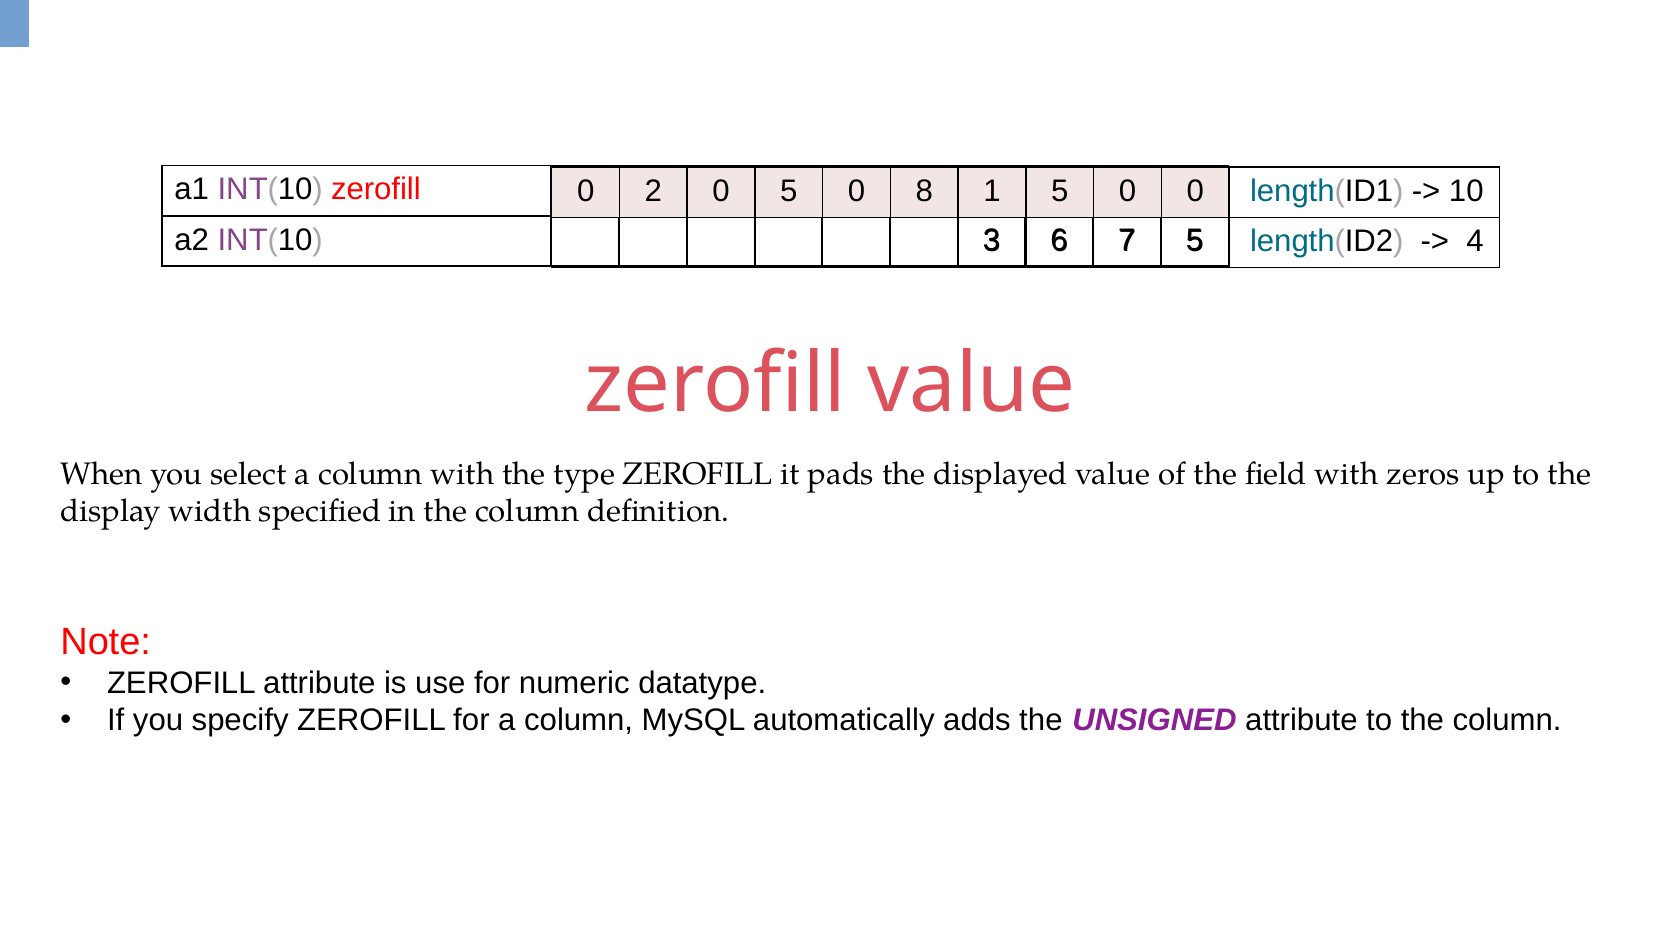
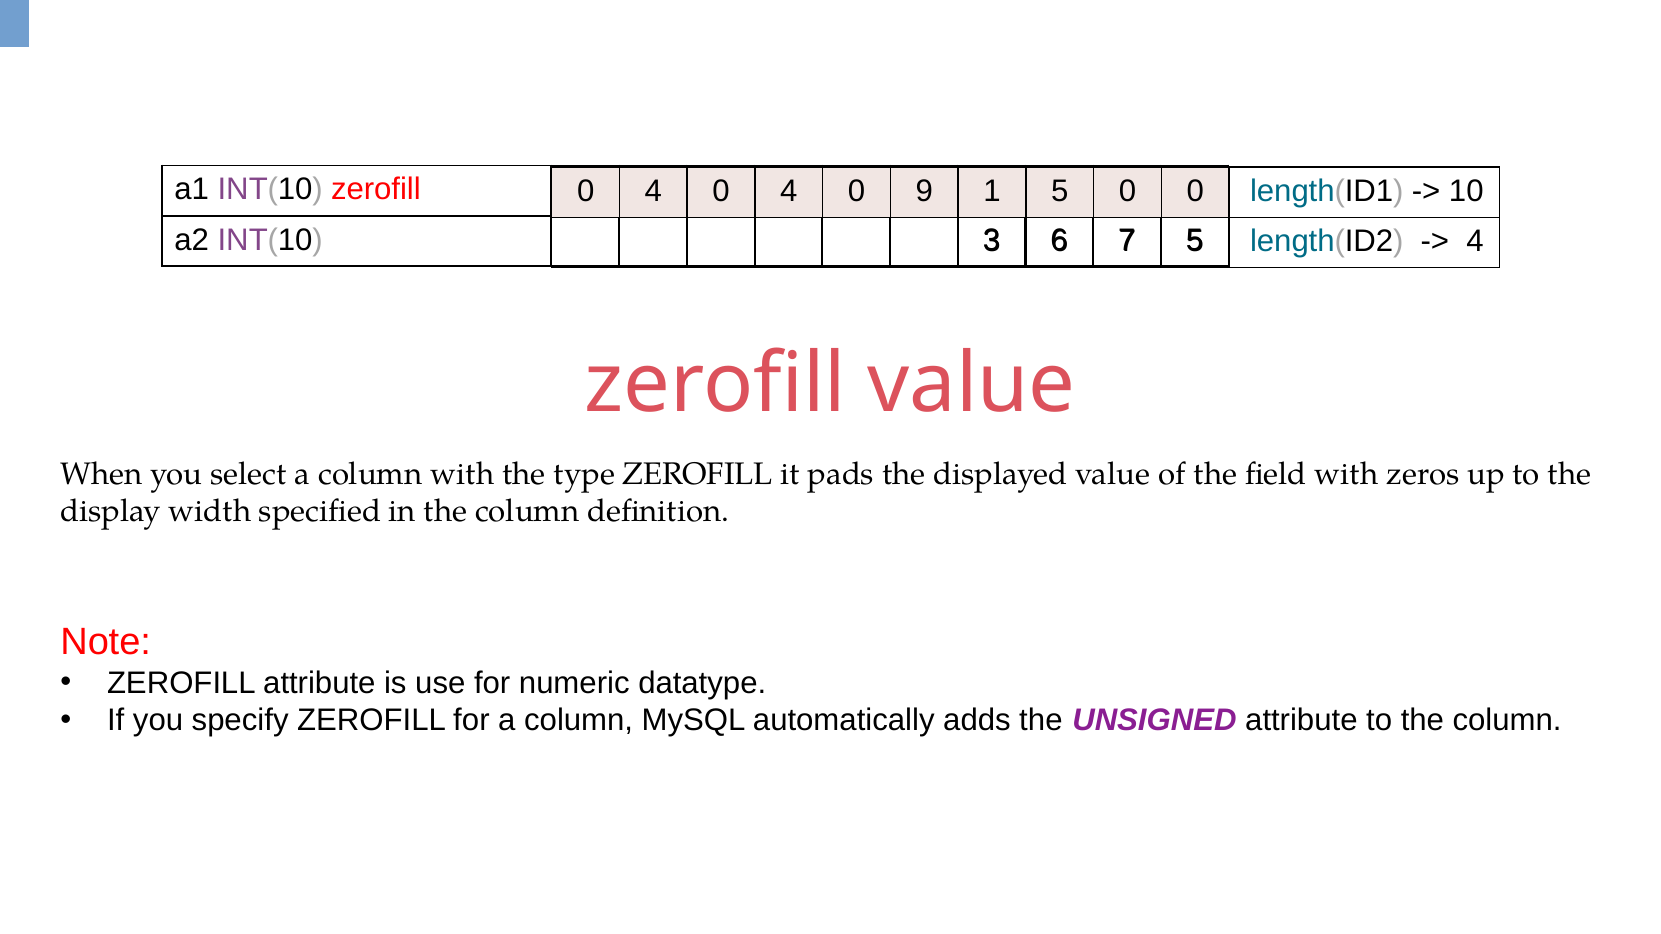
2 at (653, 191): 2 -> 4
5 at (789, 191): 5 -> 4
8: 8 -> 9
